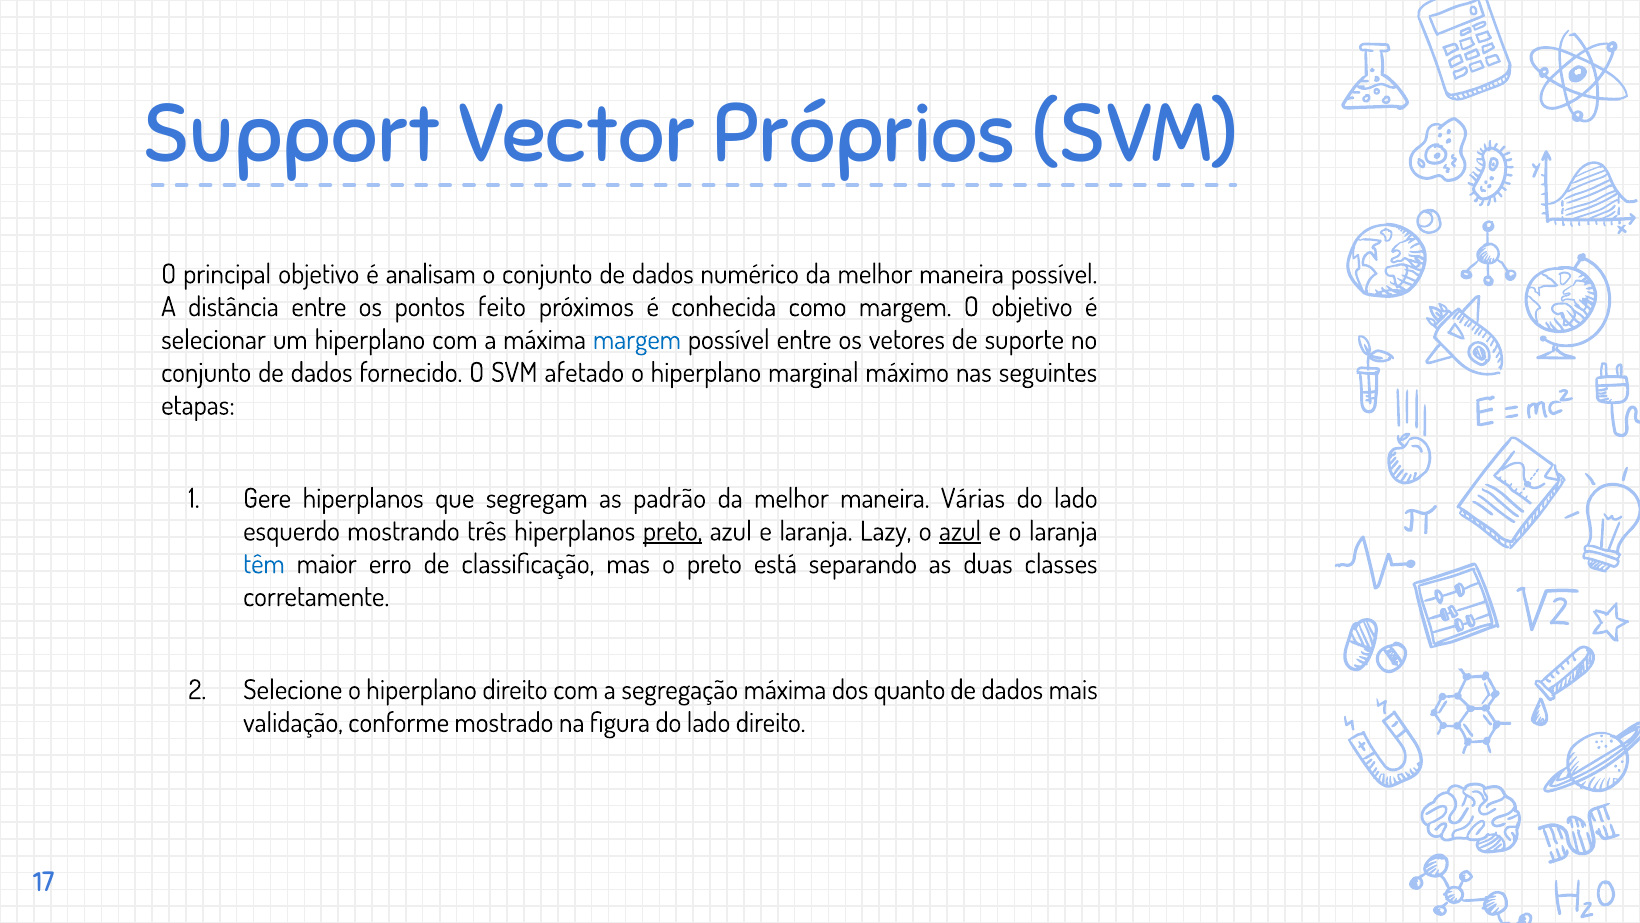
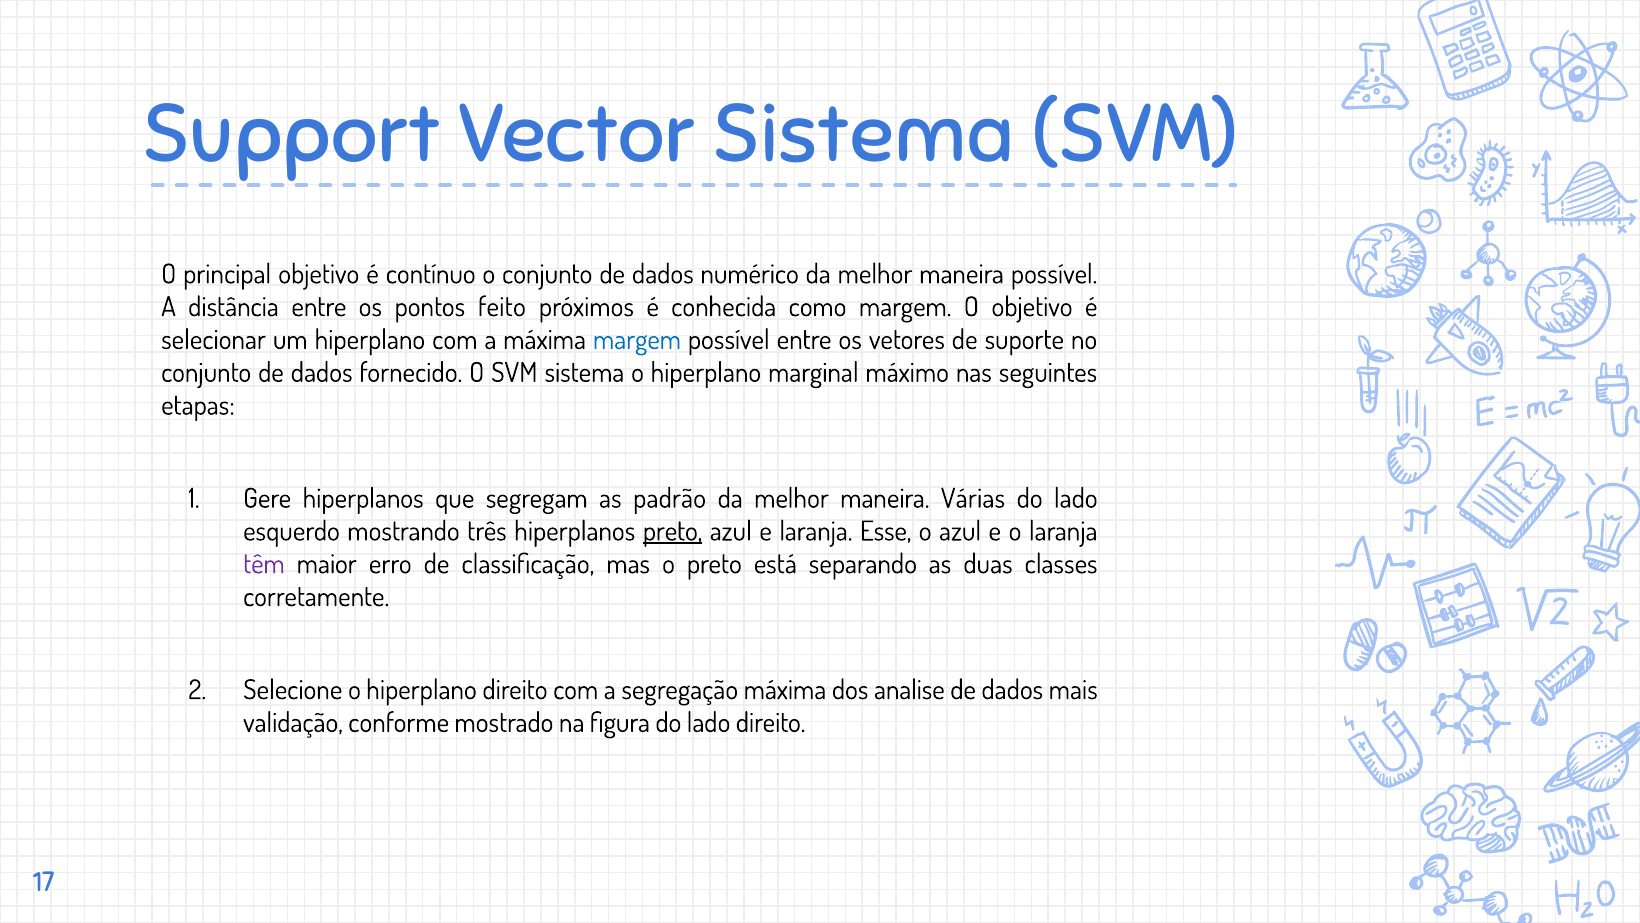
Vector Próprios: Próprios -> Sistema
analisam: analisam -> contínuo
SVM afetado: afetado -> sistema
Lazy: Lazy -> Esse
azul at (960, 531) underline: present -> none
têm colour: blue -> purple
quanto: quanto -> analise
